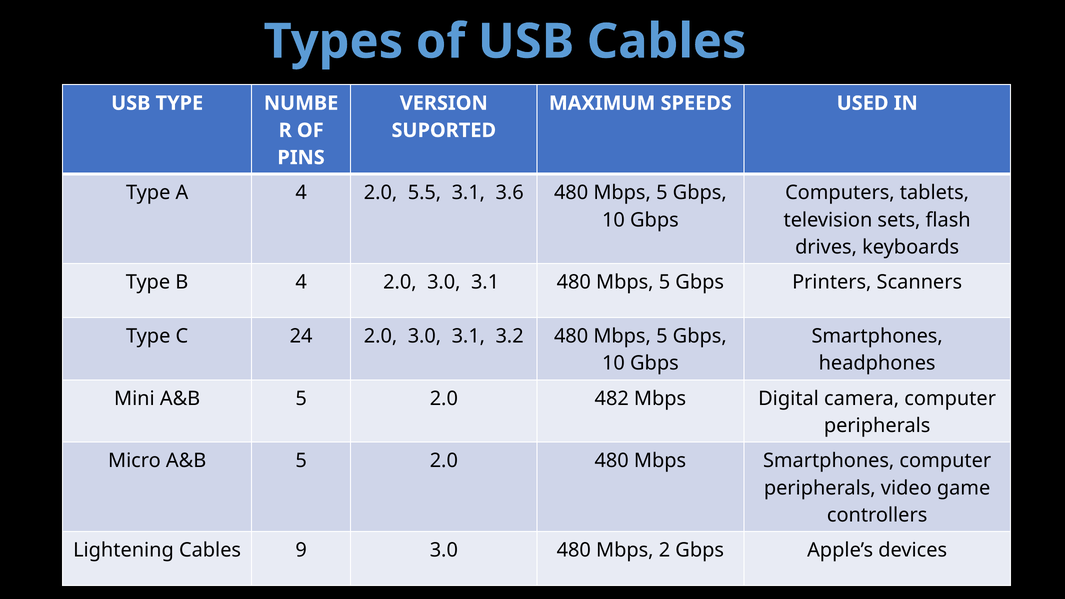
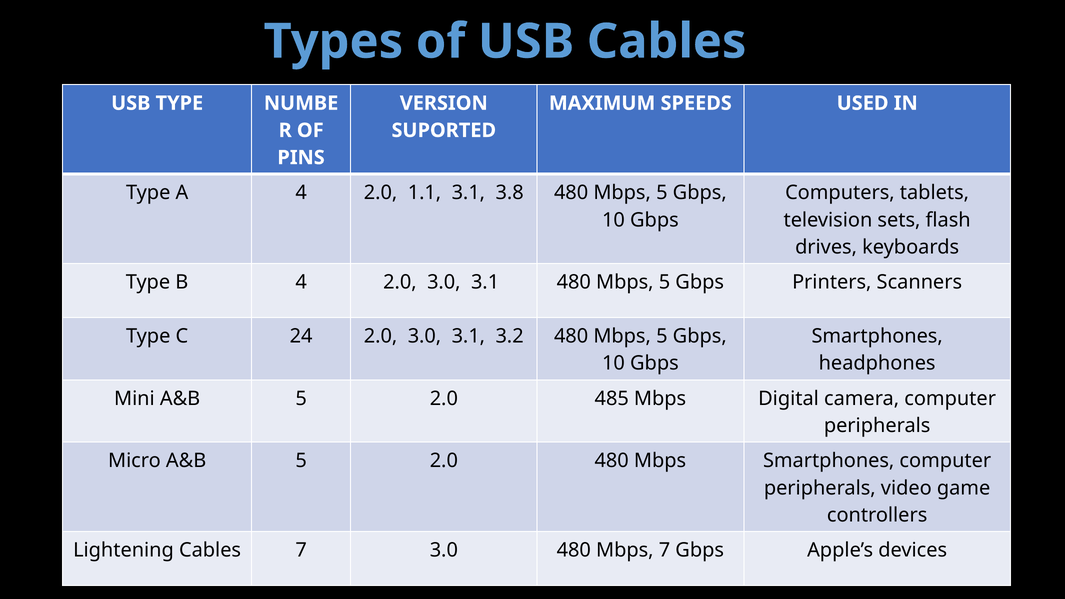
5.5: 5.5 -> 1.1
3.6: 3.6 -> 3.8
482: 482 -> 485
Cables 9: 9 -> 7
Mbps 2: 2 -> 7
